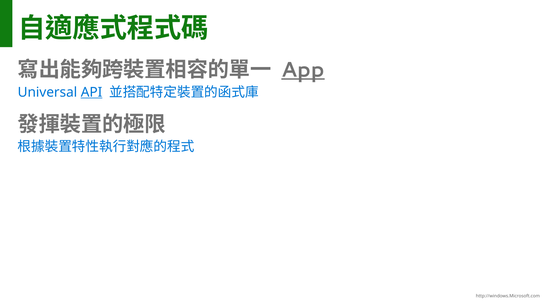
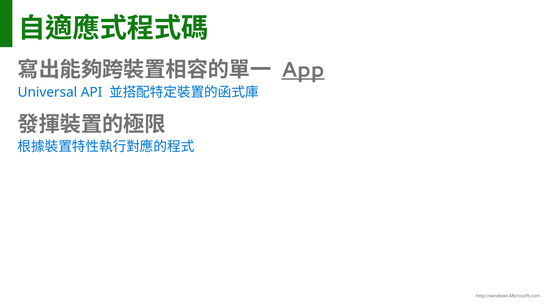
API underline: present -> none
